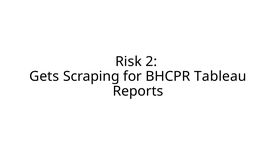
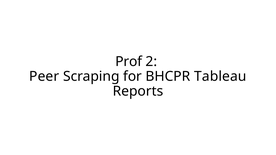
Risk: Risk -> Prof
Gets: Gets -> Peer
